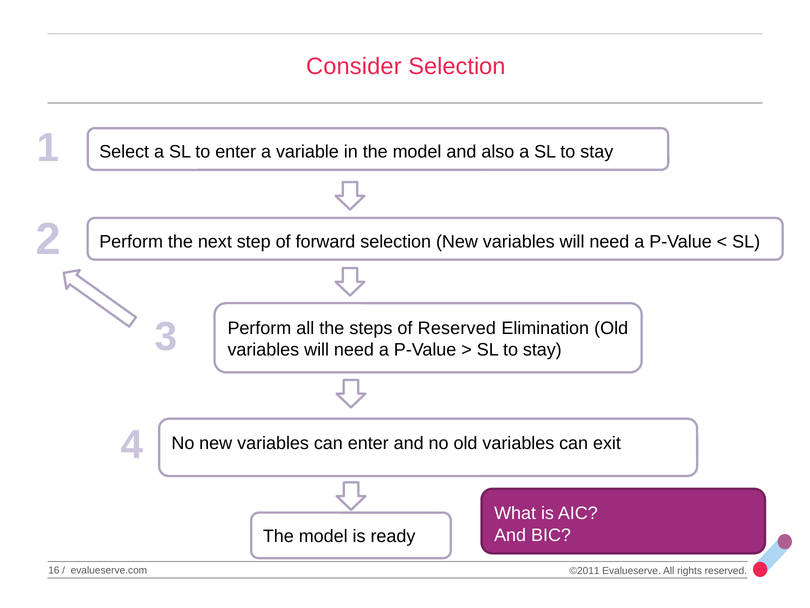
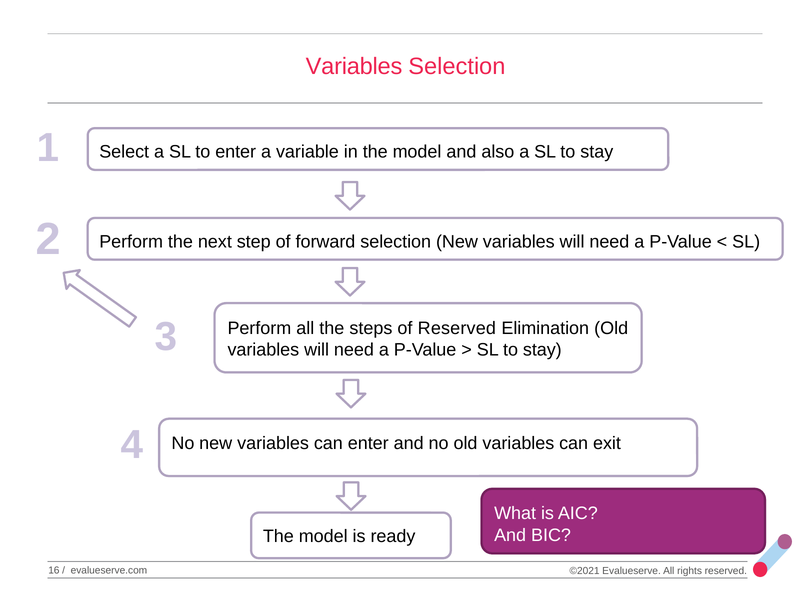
Consider at (354, 67): Consider -> Variables
©2011: ©2011 -> ©2021
